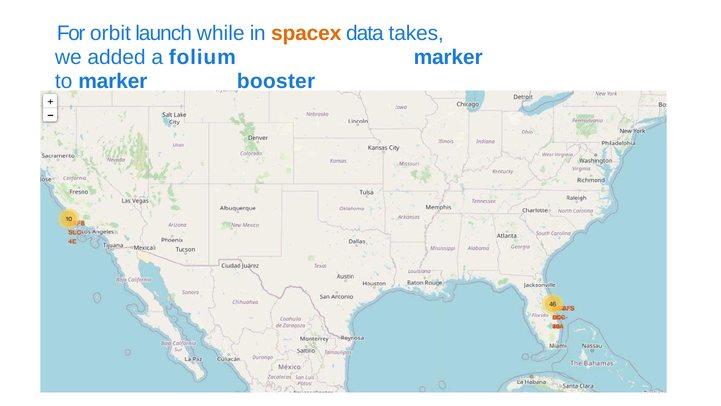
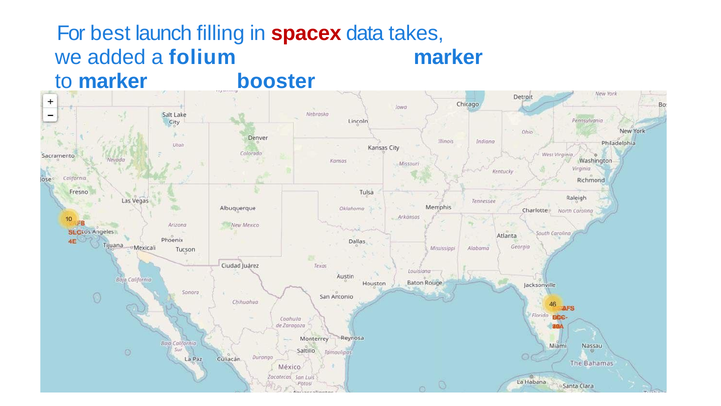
orbit: orbit -> best
while: while -> filling
spacex colour: orange -> red
